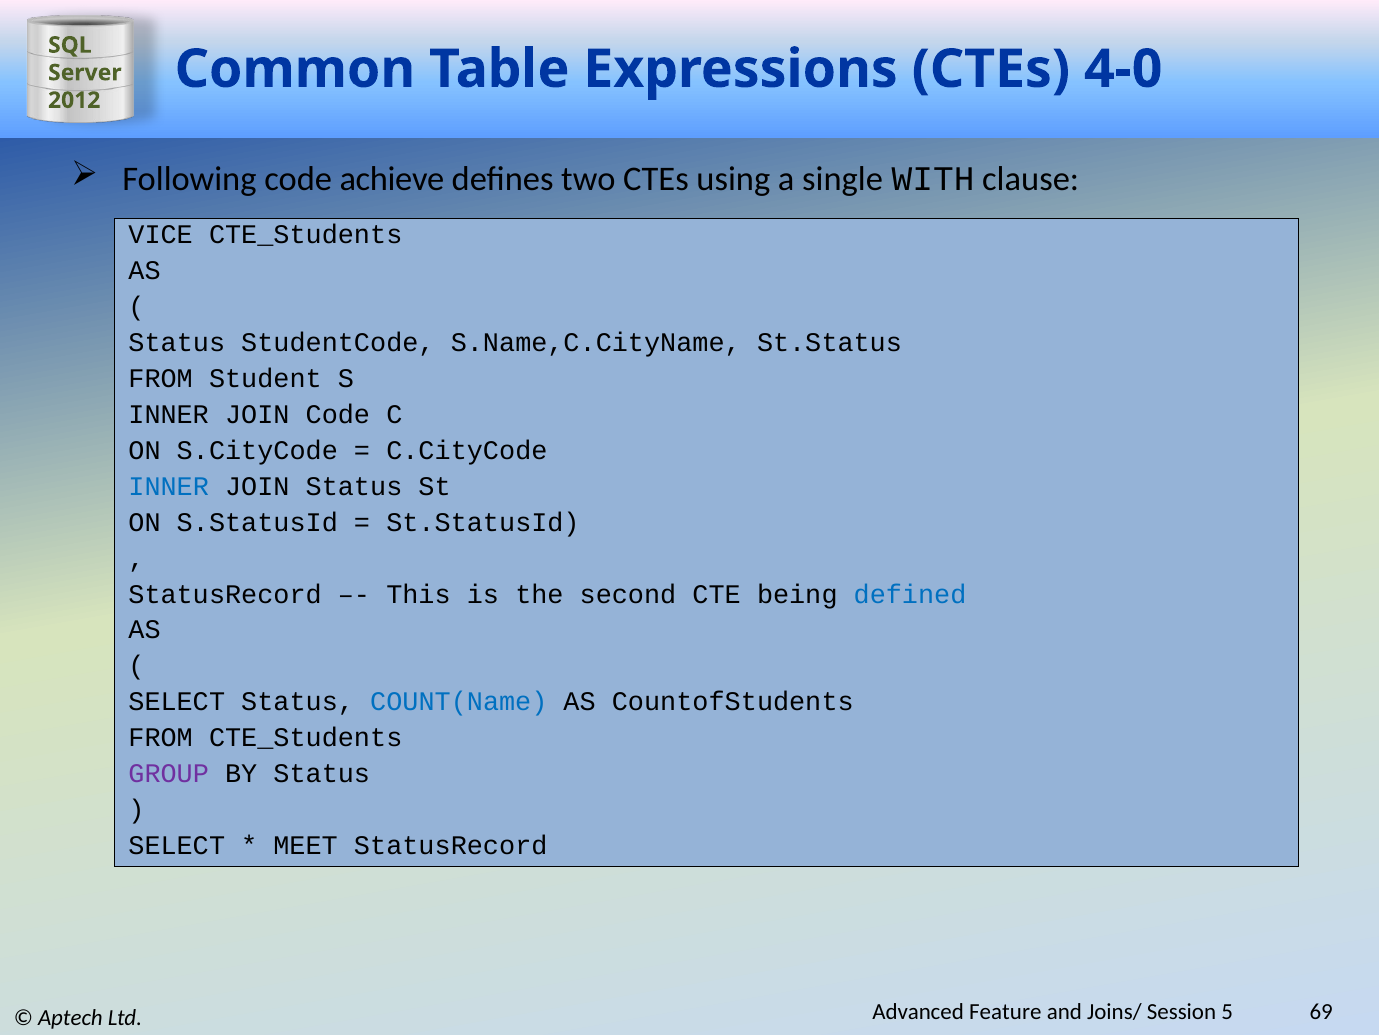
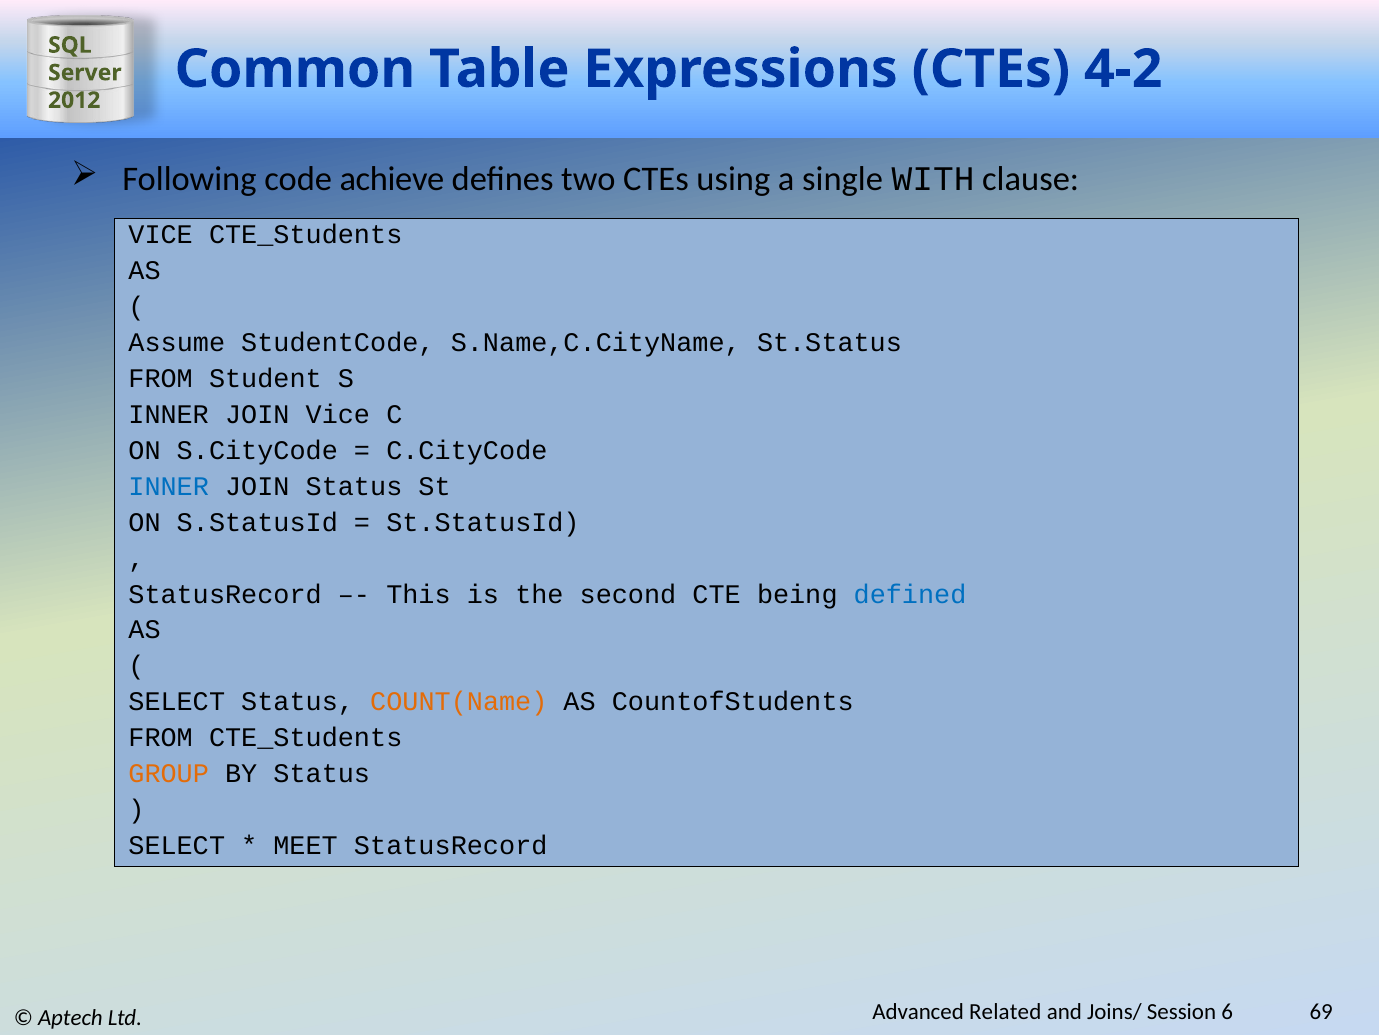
4-0: 4-0 -> 4-2
Status at (177, 342): Status -> Assume
JOIN Code: Code -> Vice
COUNT(Name colour: blue -> orange
GROUP colour: purple -> orange
Feature: Feature -> Related
5: 5 -> 6
